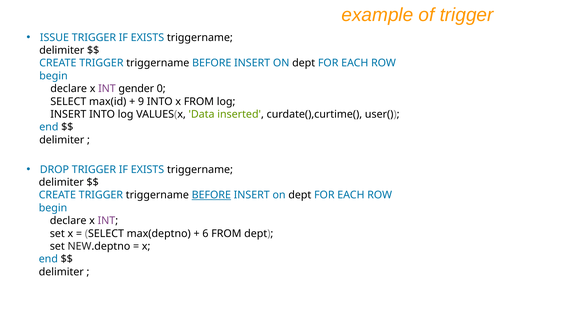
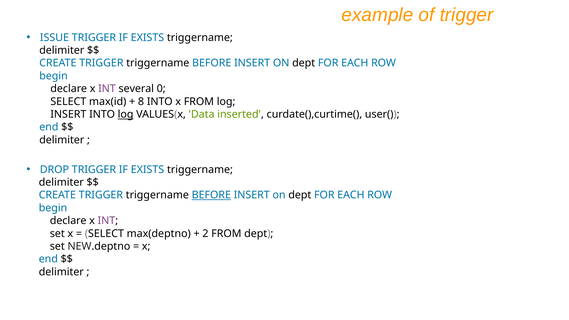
gender: gender -> several
9: 9 -> 8
log at (126, 114) underline: none -> present
6: 6 -> 2
